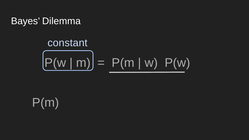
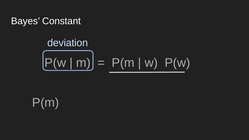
Dilemma: Dilemma -> Constant
constant: constant -> deviation
